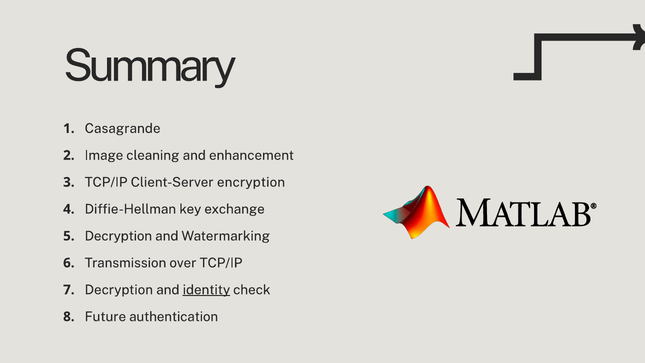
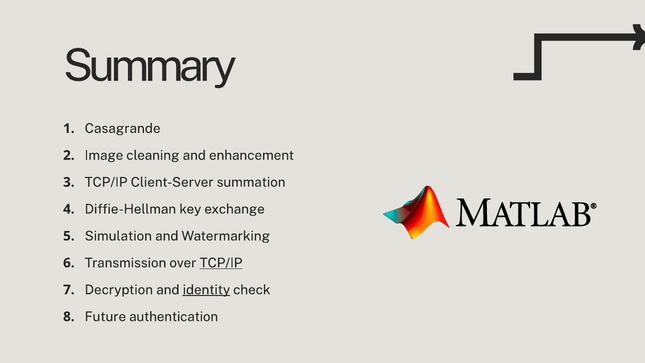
encryption: encryption -> summation
Decryption at (118, 236): Decryption -> Simulation
TCP/IP at (221, 263) underline: none -> present
